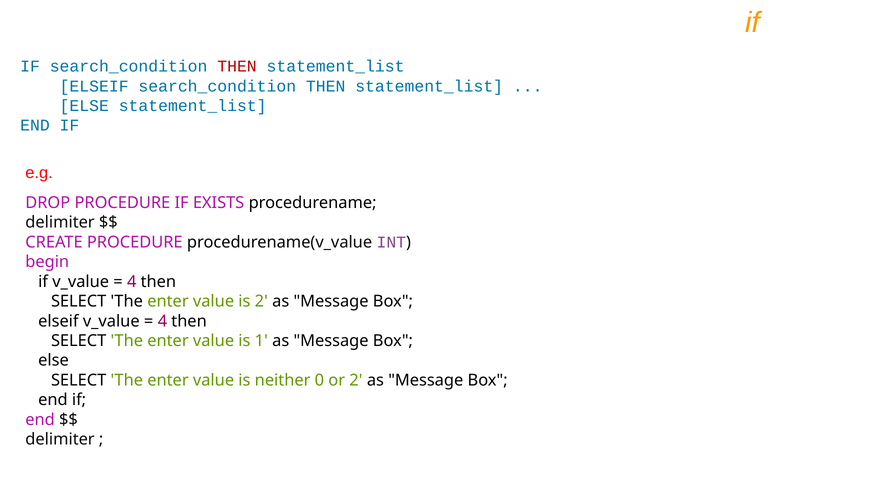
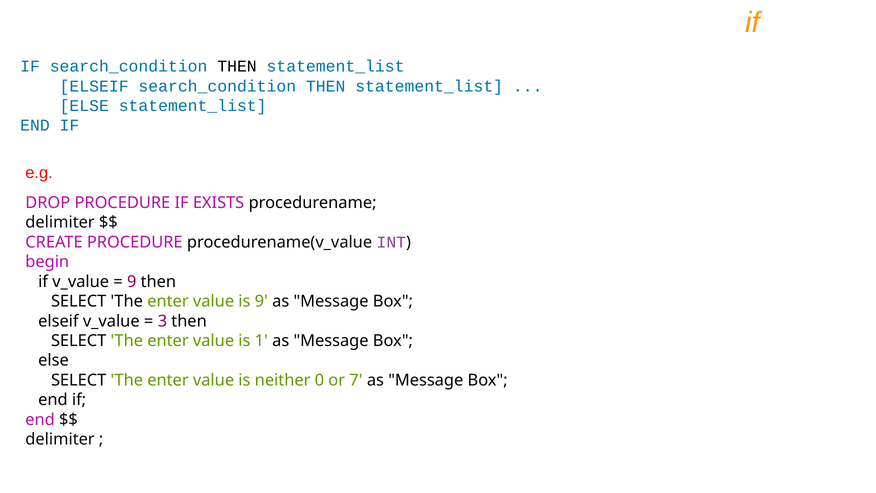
THEN at (237, 66) colour: red -> black
4 at (132, 282): 4 -> 9
is 2: 2 -> 9
4 at (162, 321): 4 -> 3
or 2: 2 -> 7
